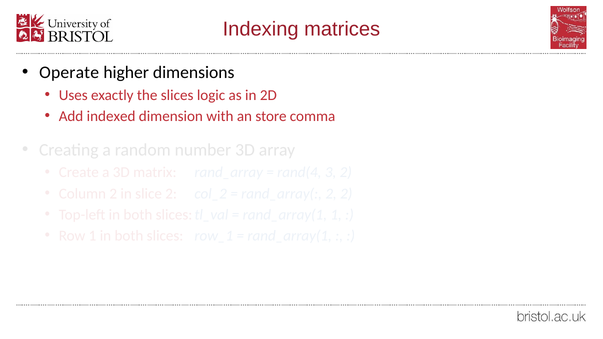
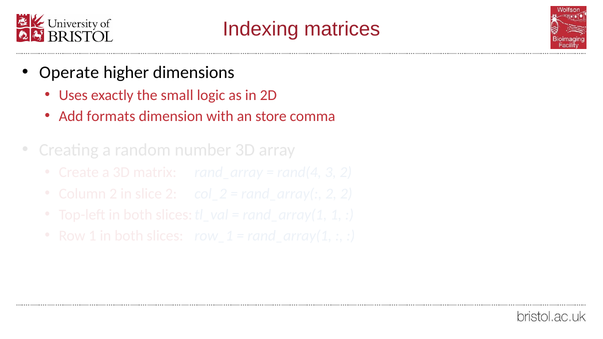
the slices: slices -> small
indexed: indexed -> formats
